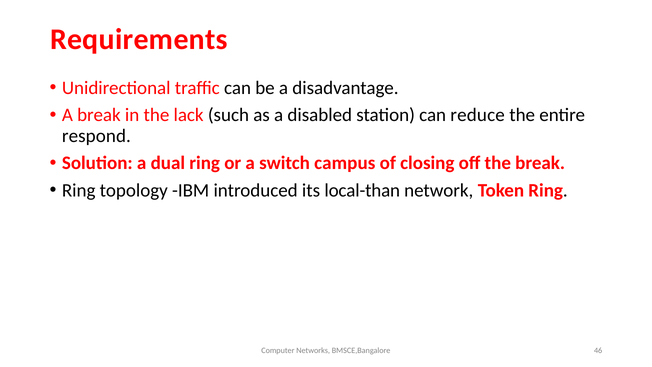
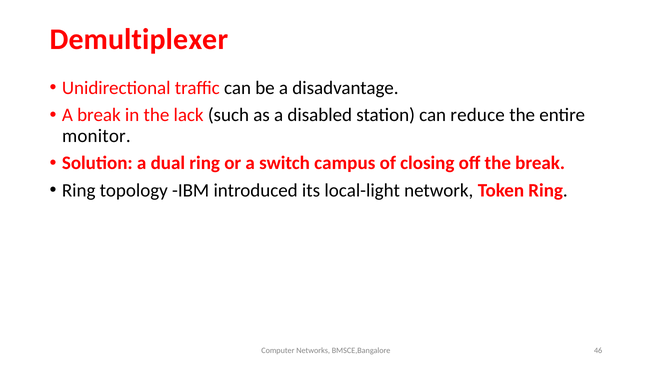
Requirements: Requirements -> Demultiplexer
respond: respond -> monitor
local-than: local-than -> local-light
